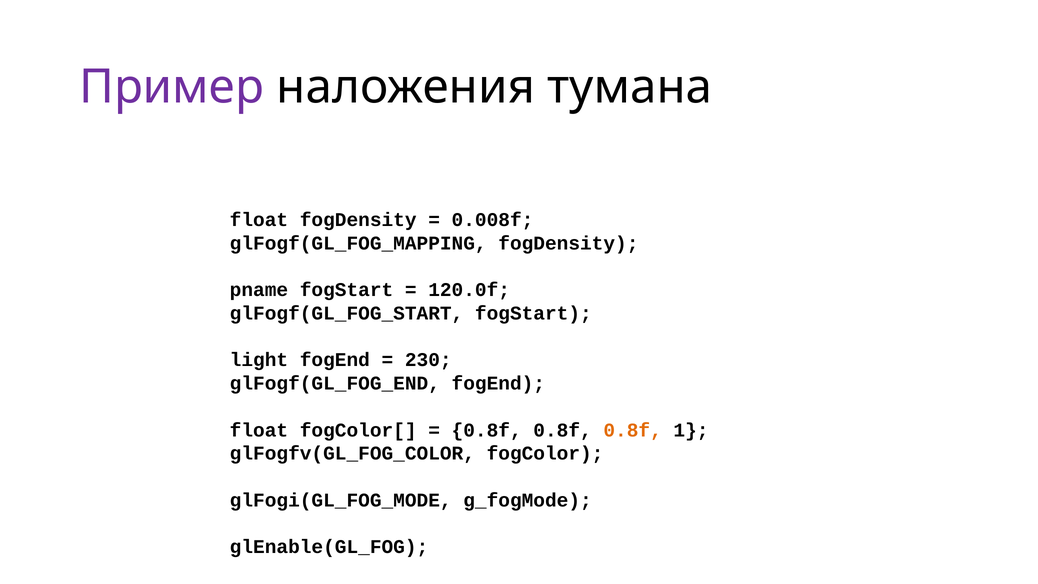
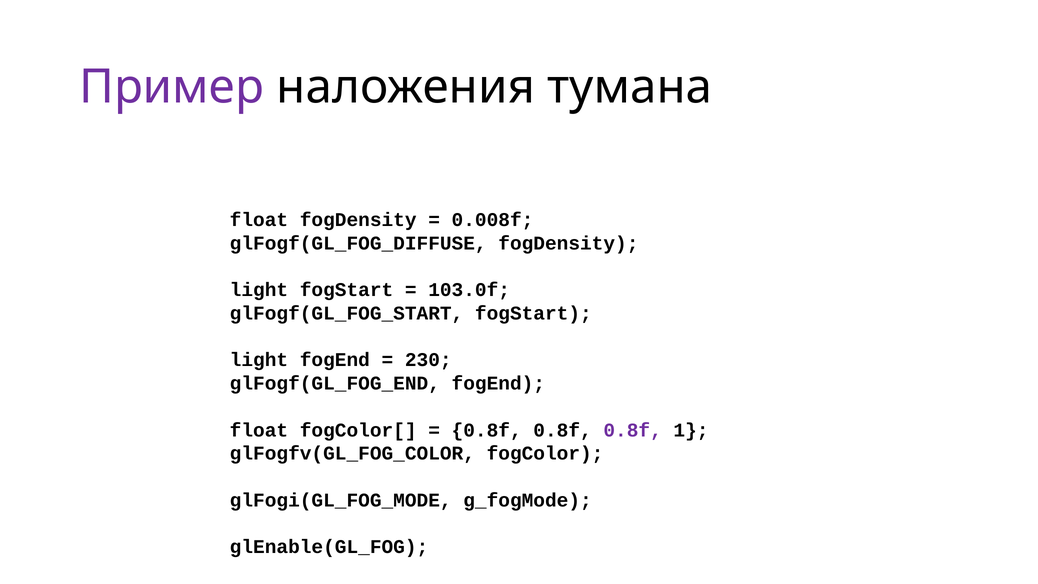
glFogf(GL_FOG_MAPPING: glFogf(GL_FOG_MAPPING -> glFogf(GL_FOG_DIFFUSE
pname at (259, 290): pname -> light
120.0f: 120.0f -> 103.0f
0.8f at (633, 430) colour: orange -> purple
